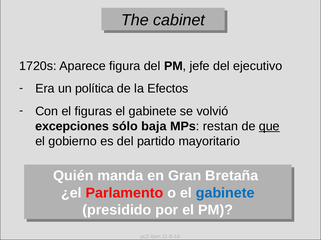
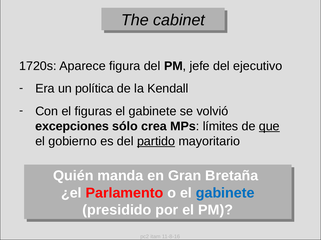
Efectos: Efectos -> Kendall
baja: baja -> crea
restan: restan -> límites
partido underline: none -> present
